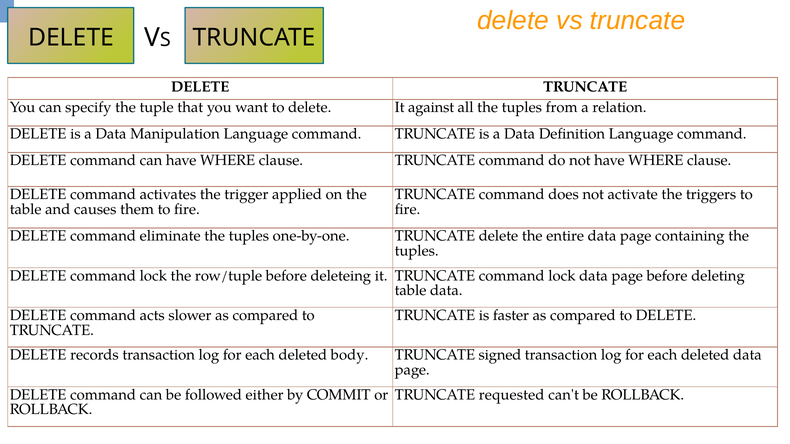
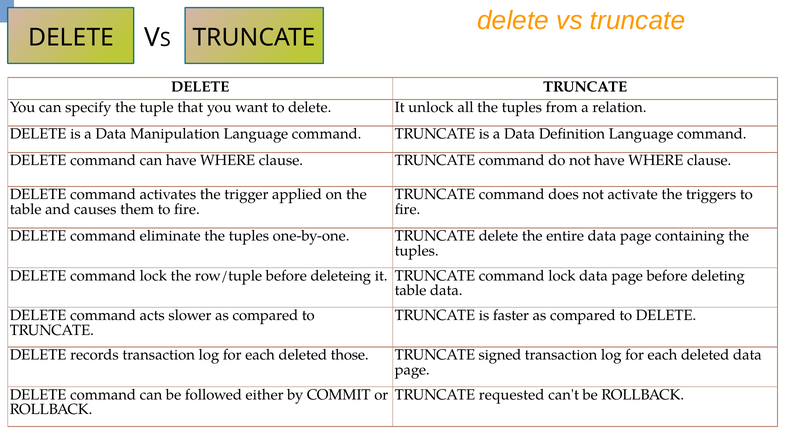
against: against -> unlock
body: body -> those
